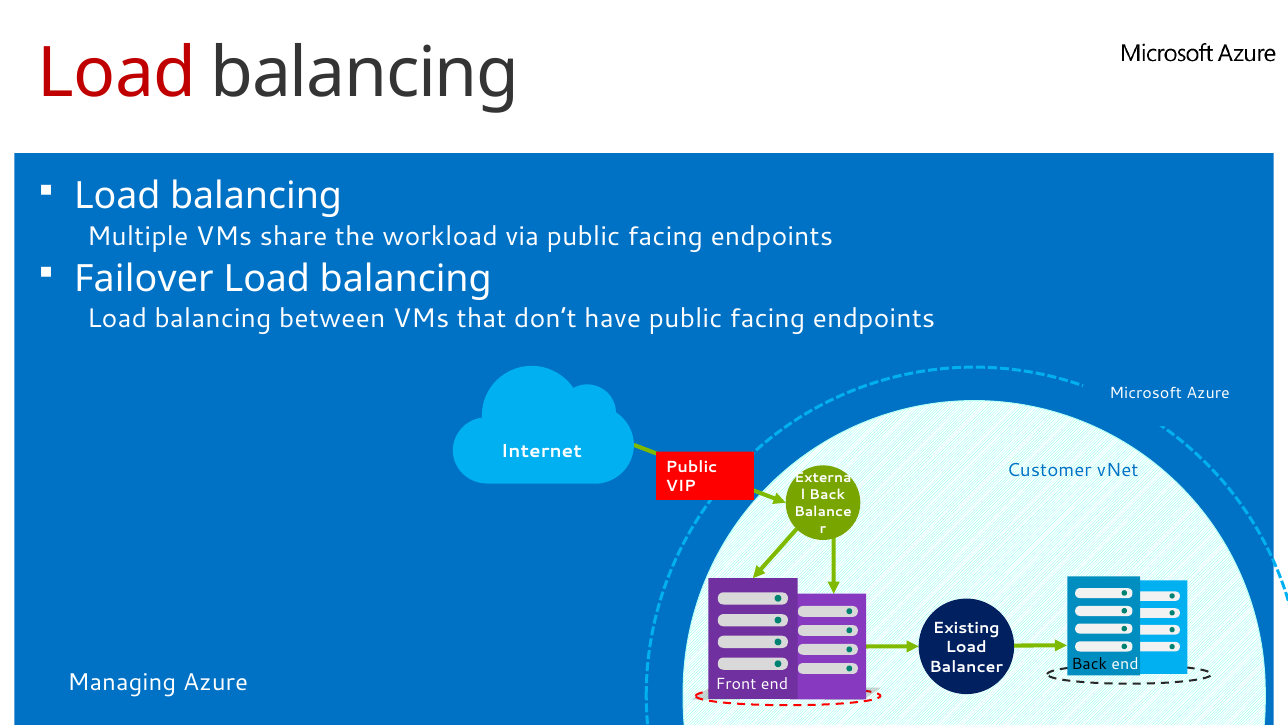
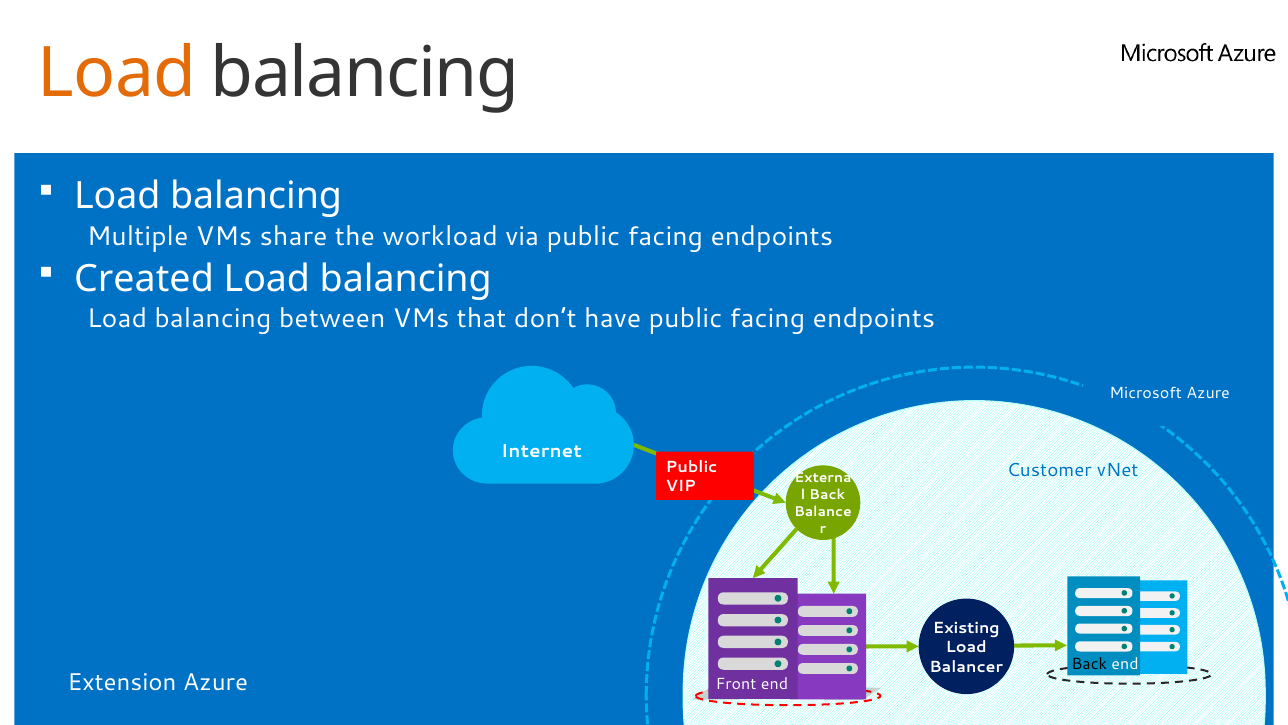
Load at (117, 73) colour: red -> orange
Failover: Failover -> Created
Managing: Managing -> Extension
